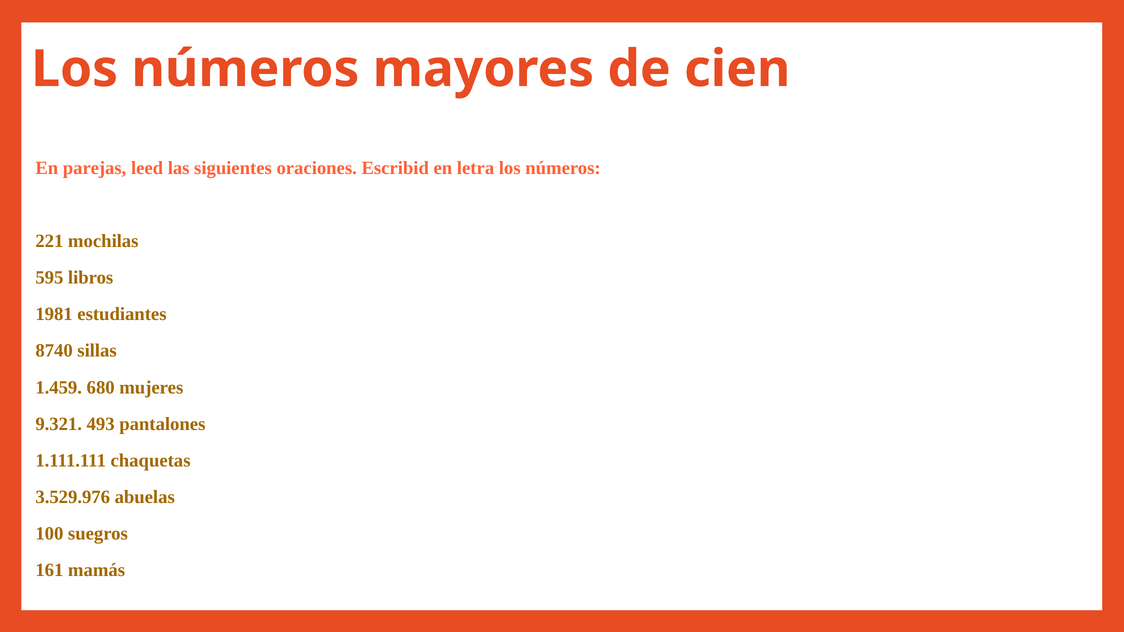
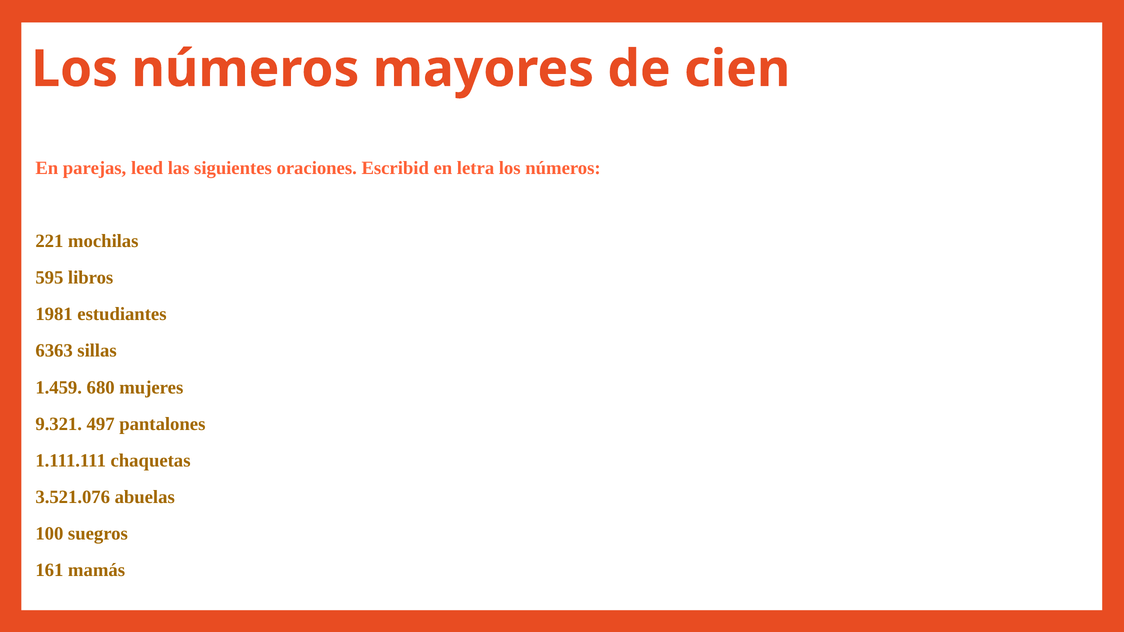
8740: 8740 -> 6363
493: 493 -> 497
3.529.976: 3.529.976 -> 3.521.076
